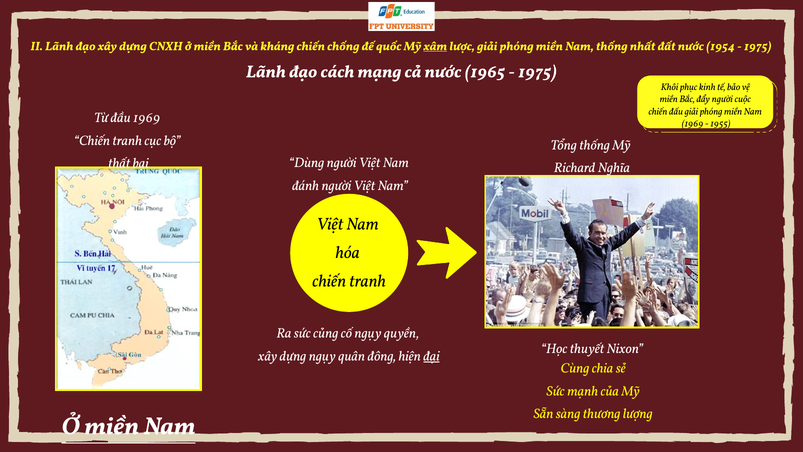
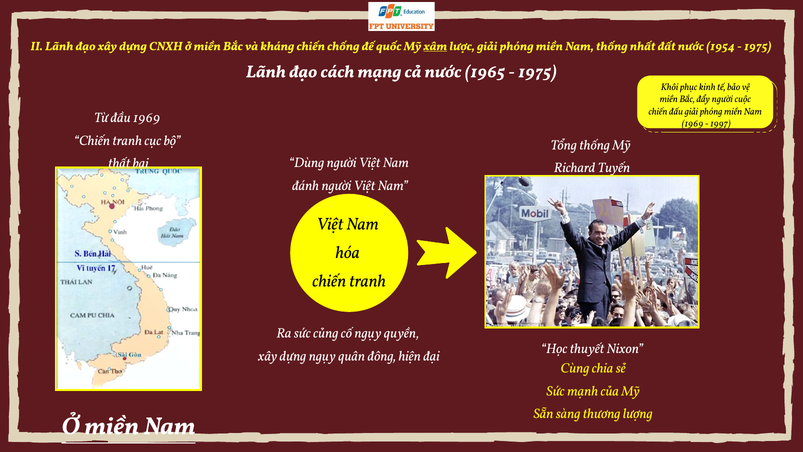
1955: 1955 -> 1997
Nghĩa: Nghĩa -> Tuyến
đại underline: present -> none
